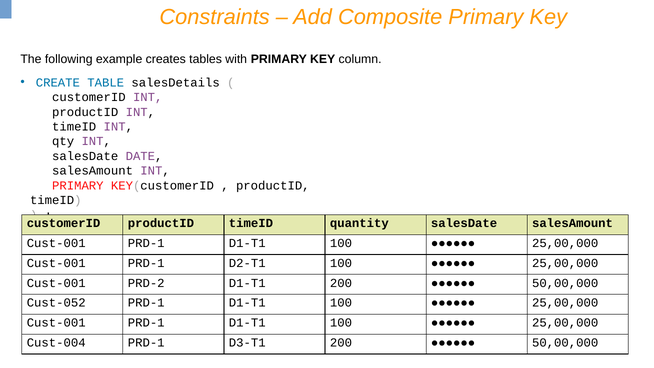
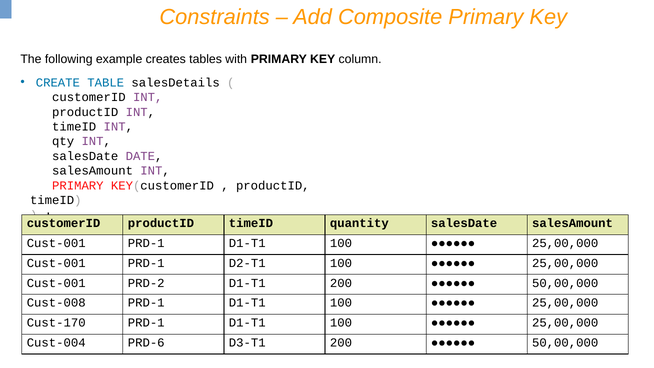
Cust-052: Cust-052 -> Cust-008
Cust-001 at (56, 323): Cust-001 -> Cust-170
Cust-004 PRD-1: PRD-1 -> PRD-6
